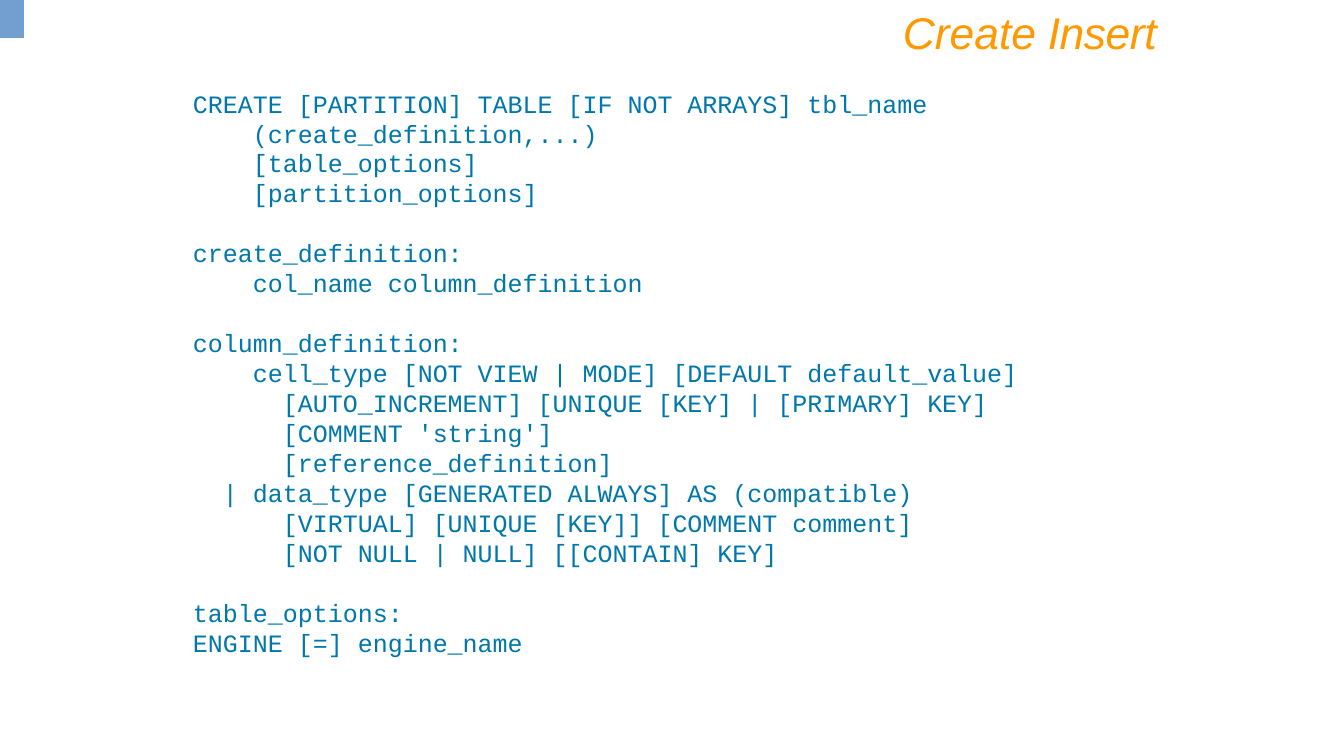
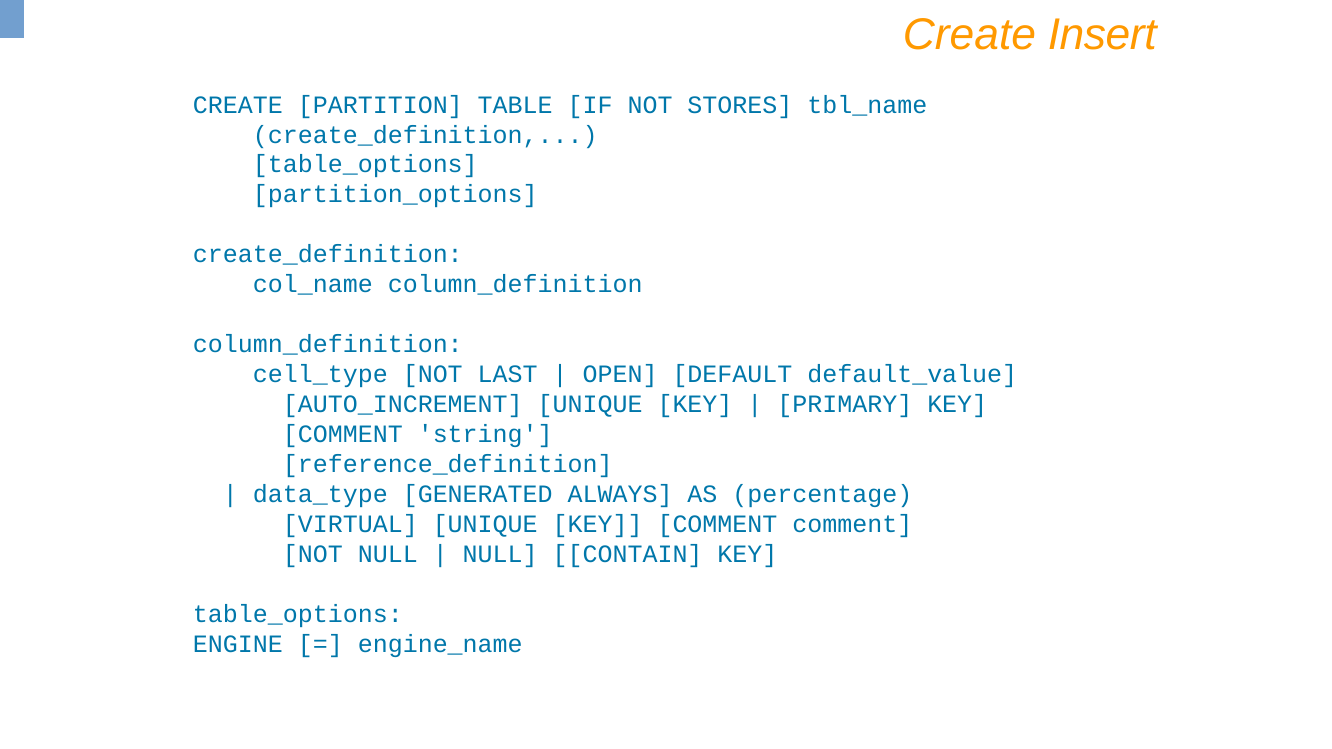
ARRAYS: ARRAYS -> STORES
VIEW: VIEW -> LAST
MODE: MODE -> OPEN
compatible: compatible -> percentage
